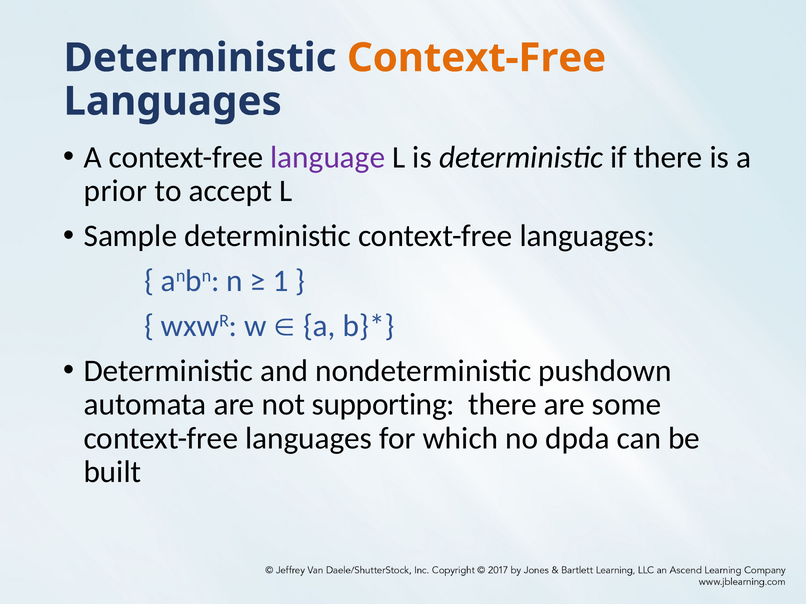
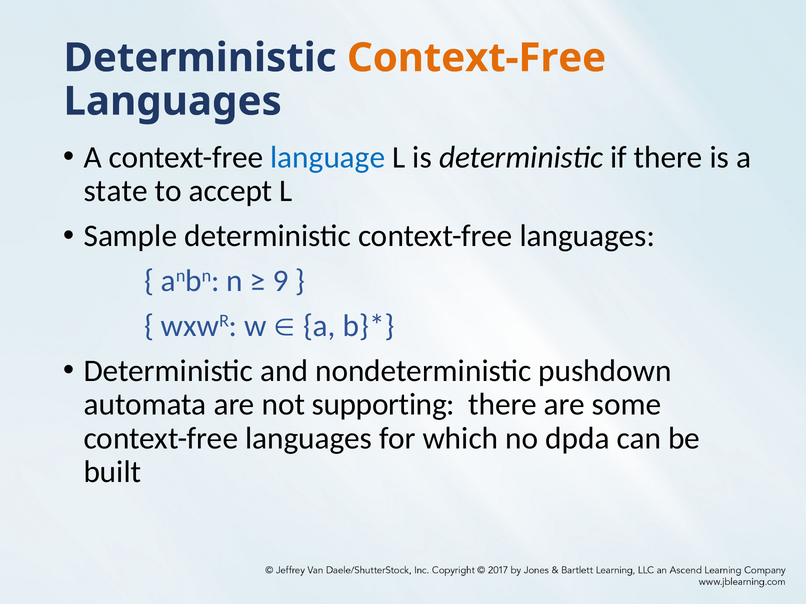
language colour: purple -> blue
prior: prior -> state
1: 1 -> 9
